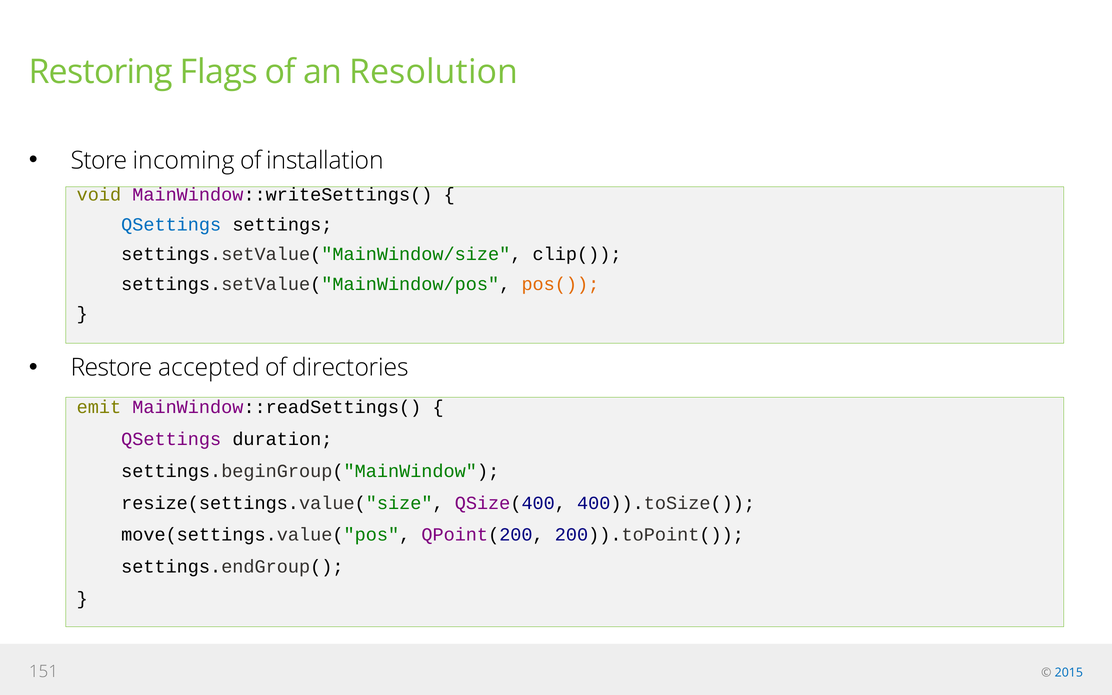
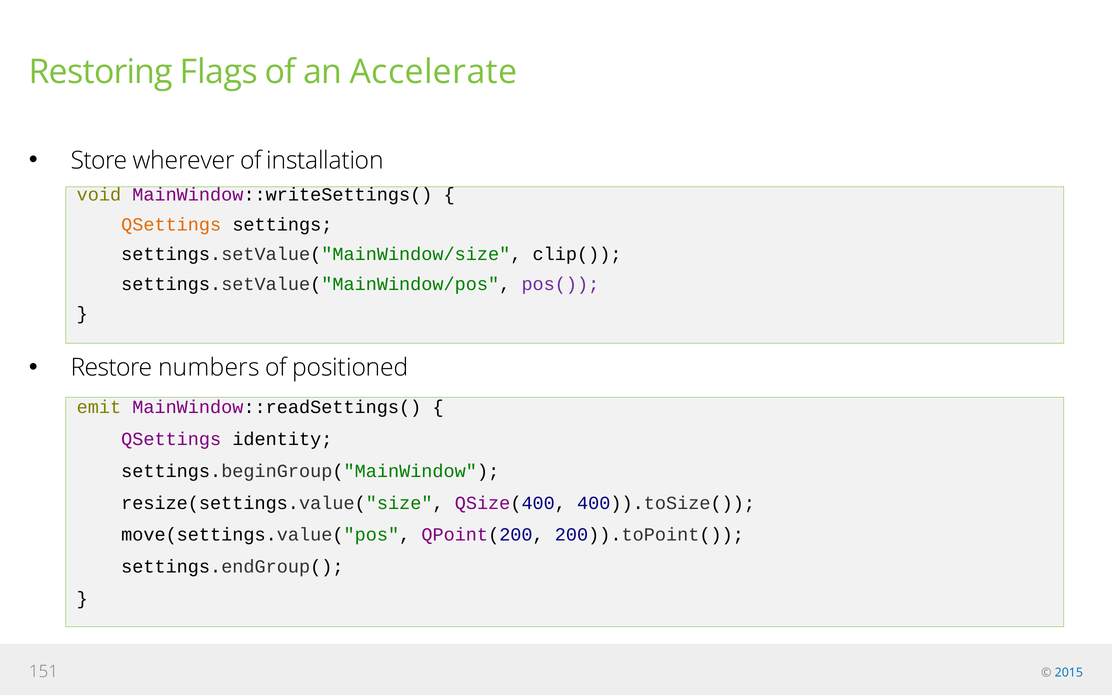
Resolution: Resolution -> Accelerate
incoming: incoming -> wherever
QSettings at (171, 225) colour: blue -> orange
pos( colour: orange -> purple
accepted: accepted -> numbers
directories: directories -> positioned
duration: duration -> identity
